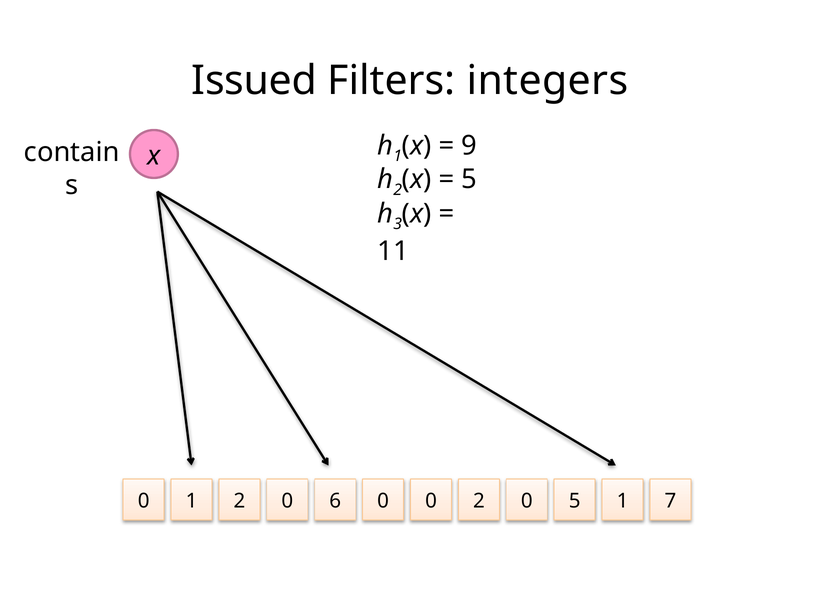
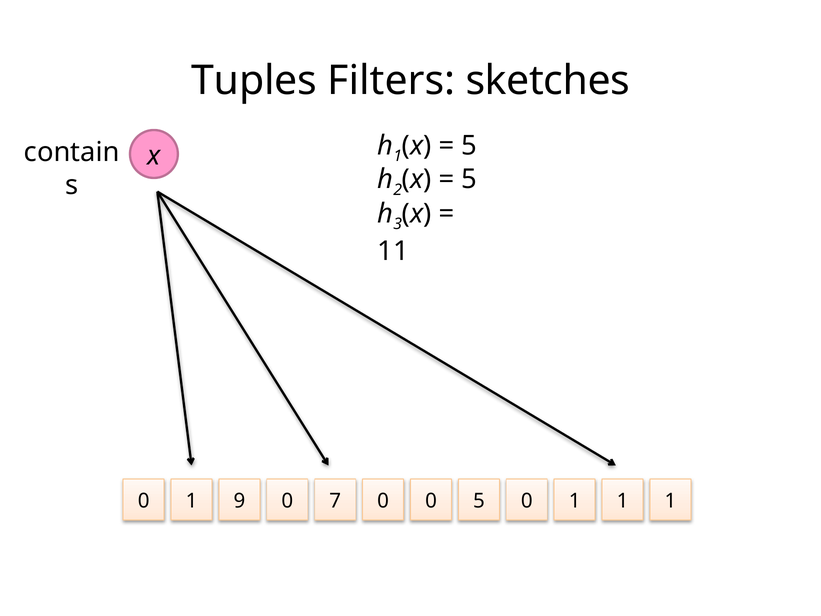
Issued: Issued -> Tuples
integers: integers -> sketches
9 at (469, 146): 9 -> 5
1 2: 2 -> 9
6: 6 -> 7
0 2: 2 -> 5
5 at (575, 501): 5 -> 1
7 at (670, 501): 7 -> 1
